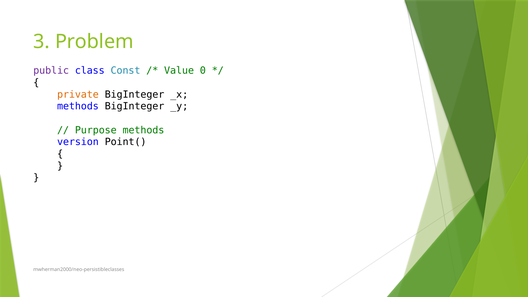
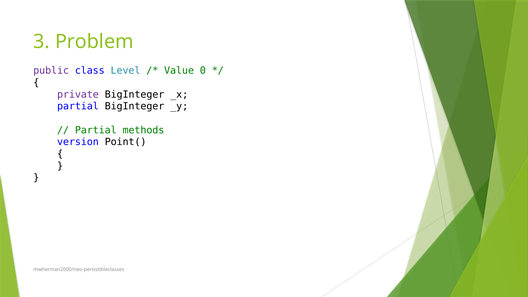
Const: Const -> Level
private colour: orange -> purple
methods at (78, 106): methods -> partial
Purpose at (96, 130): Purpose -> Partial
